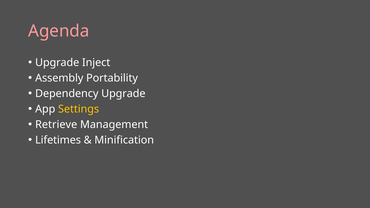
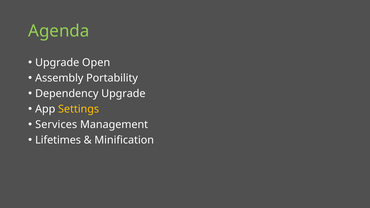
Agenda colour: pink -> light green
Inject: Inject -> Open
Retrieve: Retrieve -> Services
